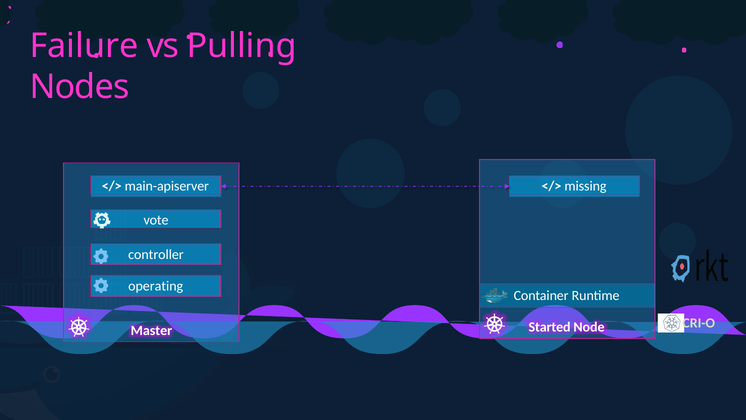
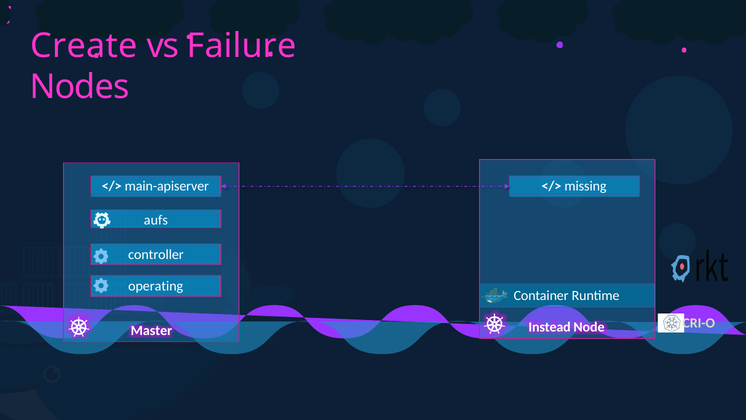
Failure: Failure -> Create
Pulling: Pulling -> Failure
vote: vote -> aufs
Started: Started -> Instead
